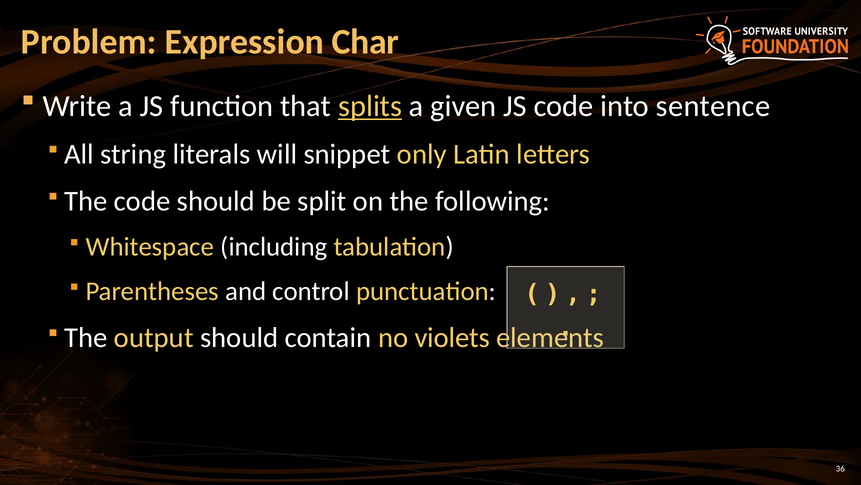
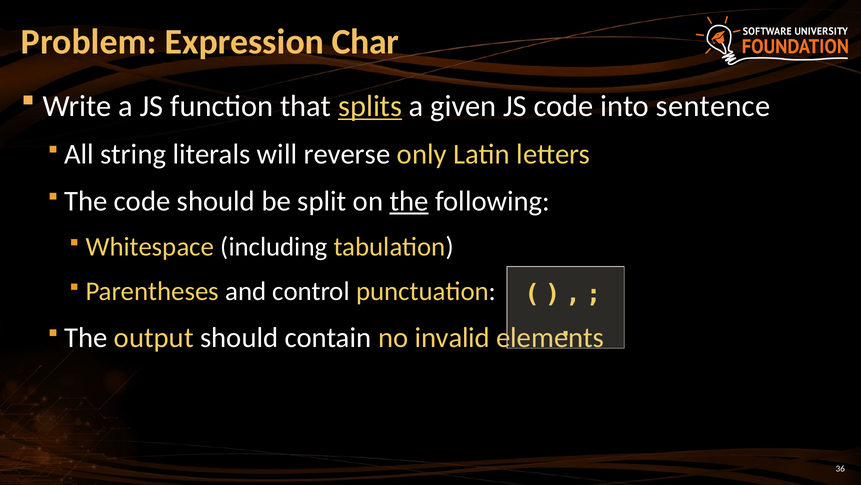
snippet: snippet -> reverse
the at (409, 201) underline: none -> present
violets: violets -> invalid
